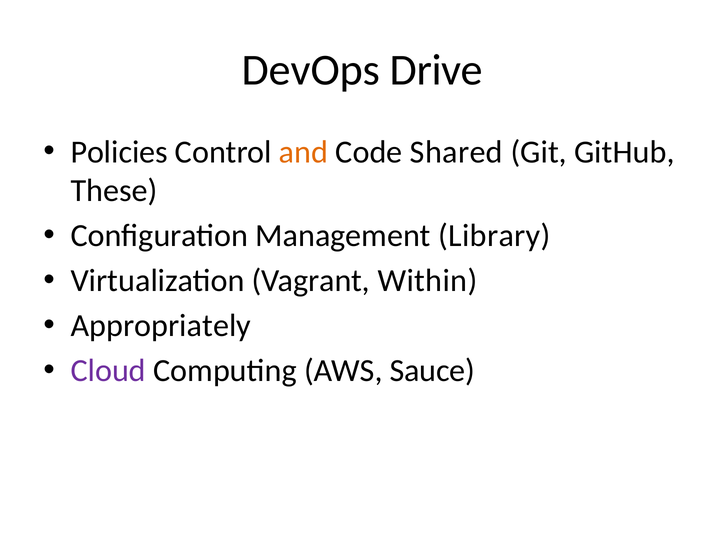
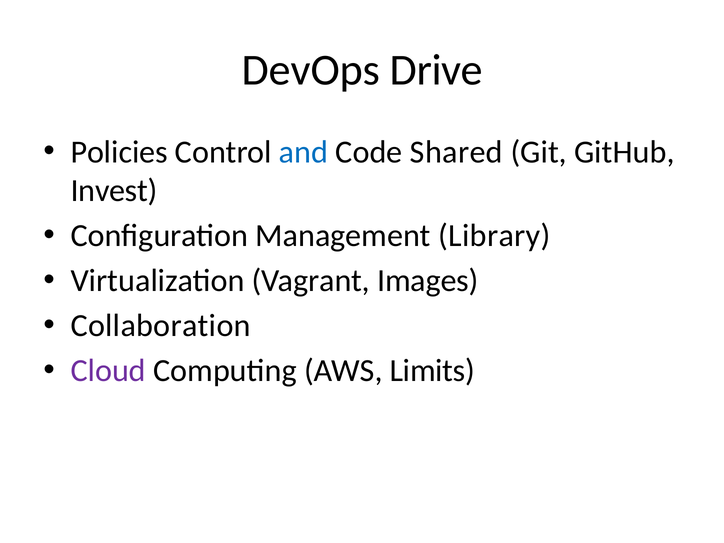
and colour: orange -> blue
These: These -> Invest
Within: Within -> Images
Appropriately: Appropriately -> Collaboration
Sauce: Sauce -> Limits
